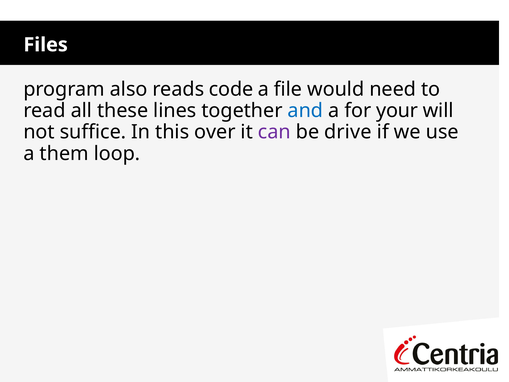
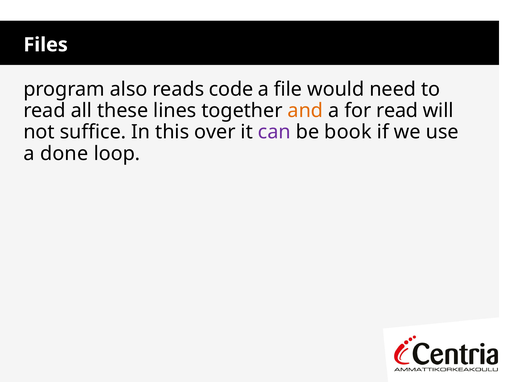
and colour: blue -> orange
for your: your -> read
drive: drive -> book
them: them -> done
